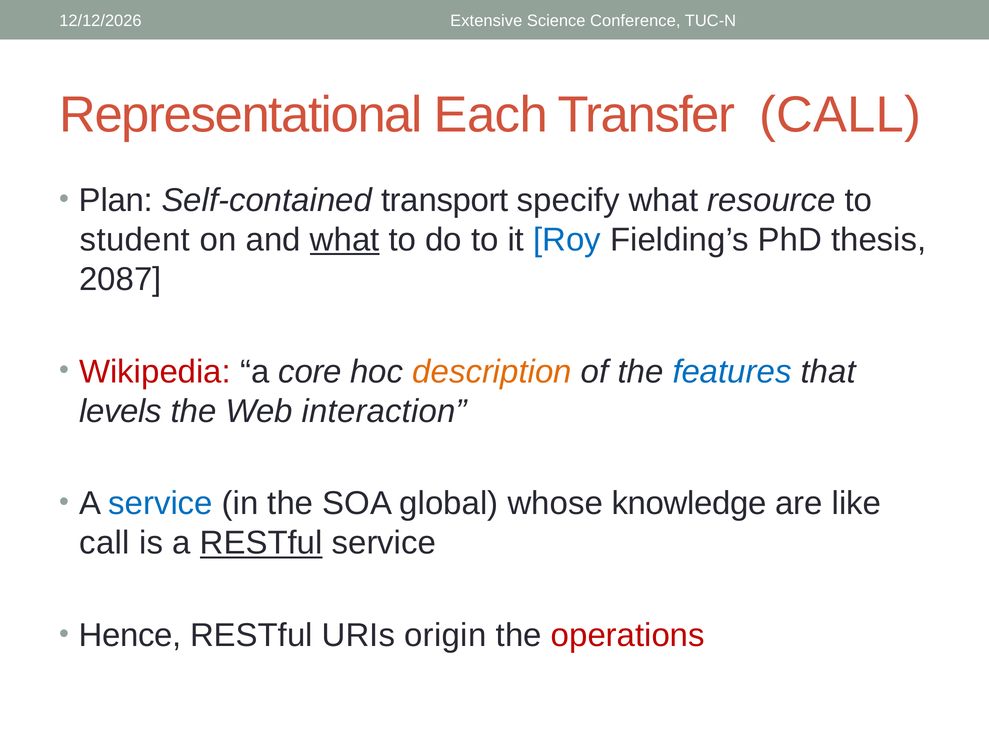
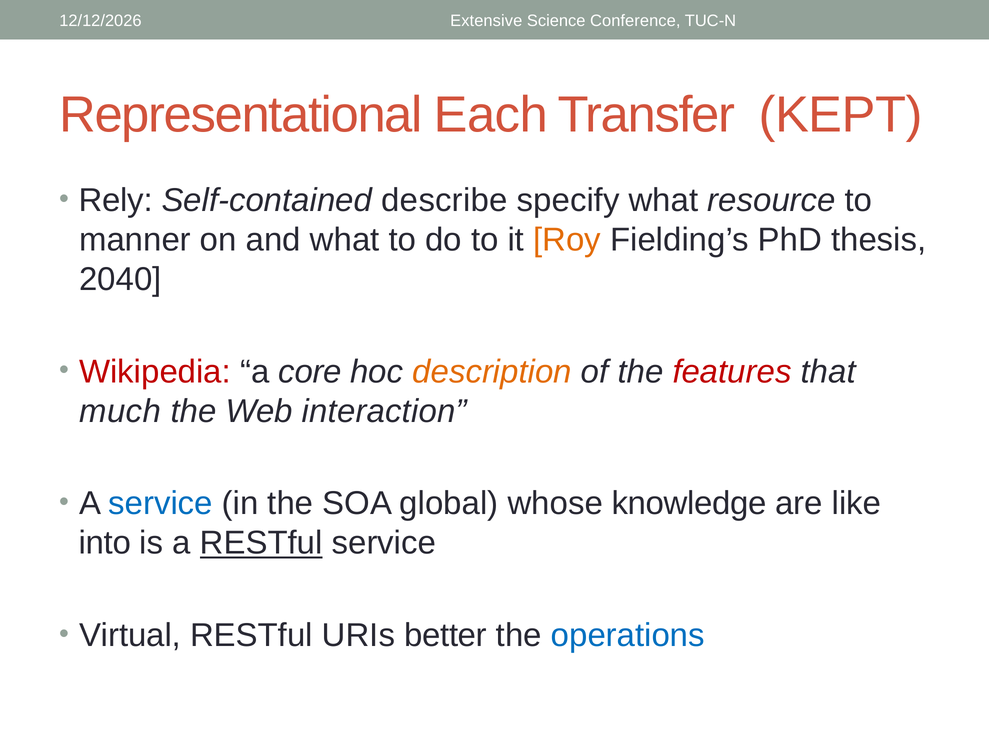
Transfer CALL: CALL -> KEPT
Plan: Plan -> Rely
transport: transport -> describe
student: student -> manner
what at (345, 240) underline: present -> none
Roy colour: blue -> orange
2087: 2087 -> 2040
features colour: blue -> red
levels: levels -> much
call at (105, 543): call -> into
Hence: Hence -> Virtual
origin: origin -> better
operations colour: red -> blue
